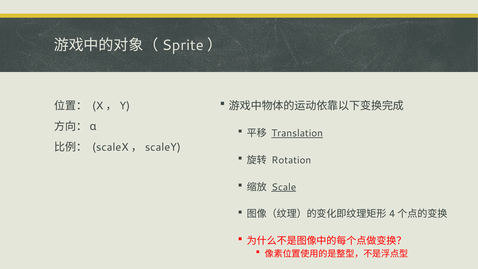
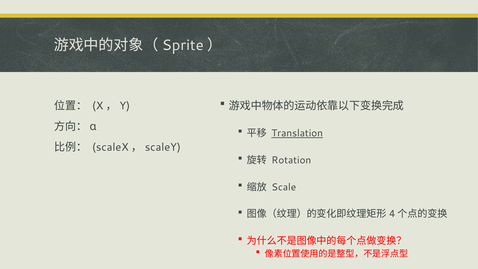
Scale underline: present -> none
